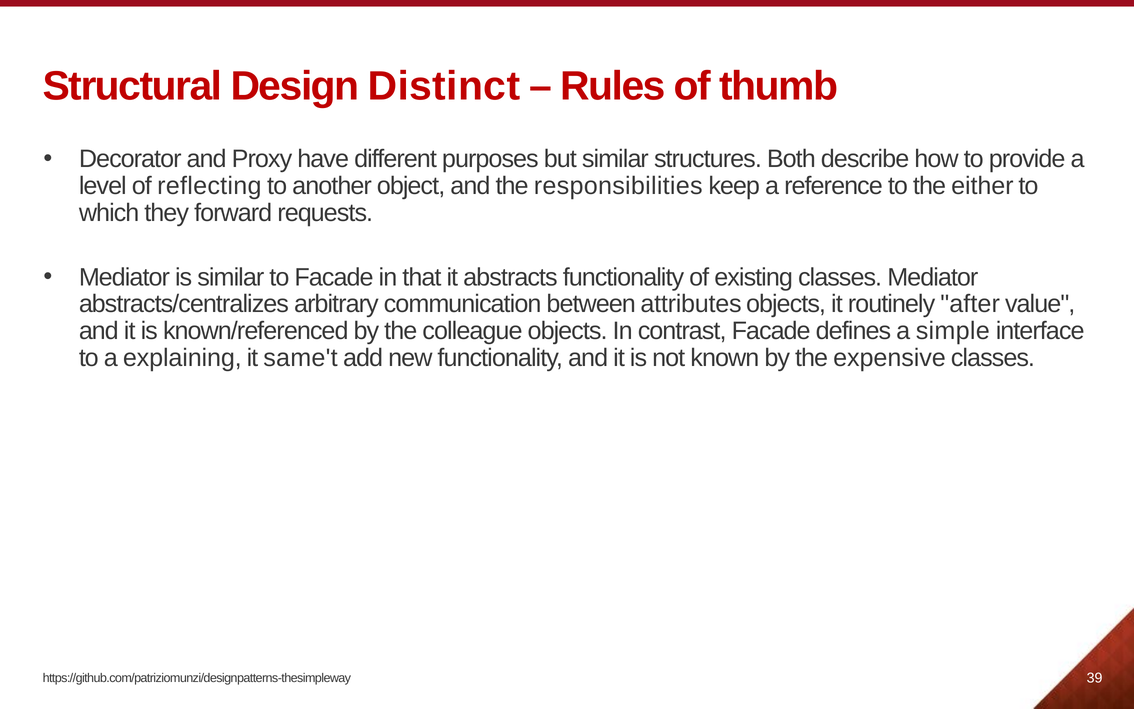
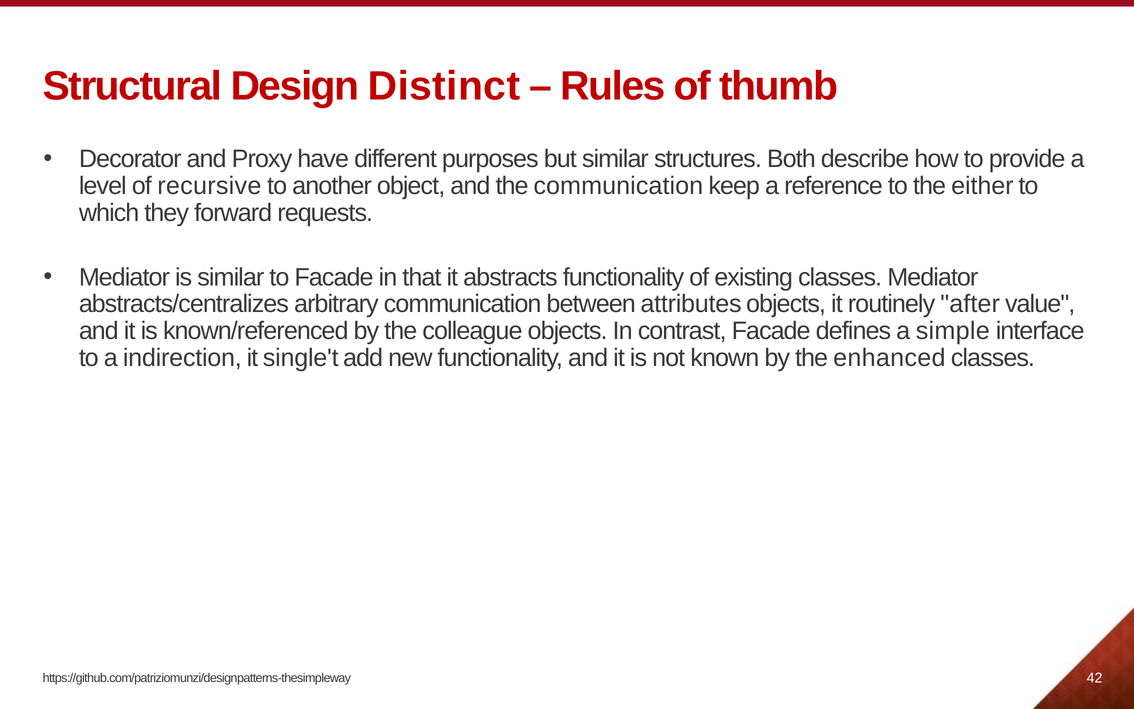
reflecting: reflecting -> recursive
the responsibilities: responsibilities -> communication
explaining: explaining -> indirection
same't: same't -> single't
expensive: expensive -> enhanced
39: 39 -> 42
